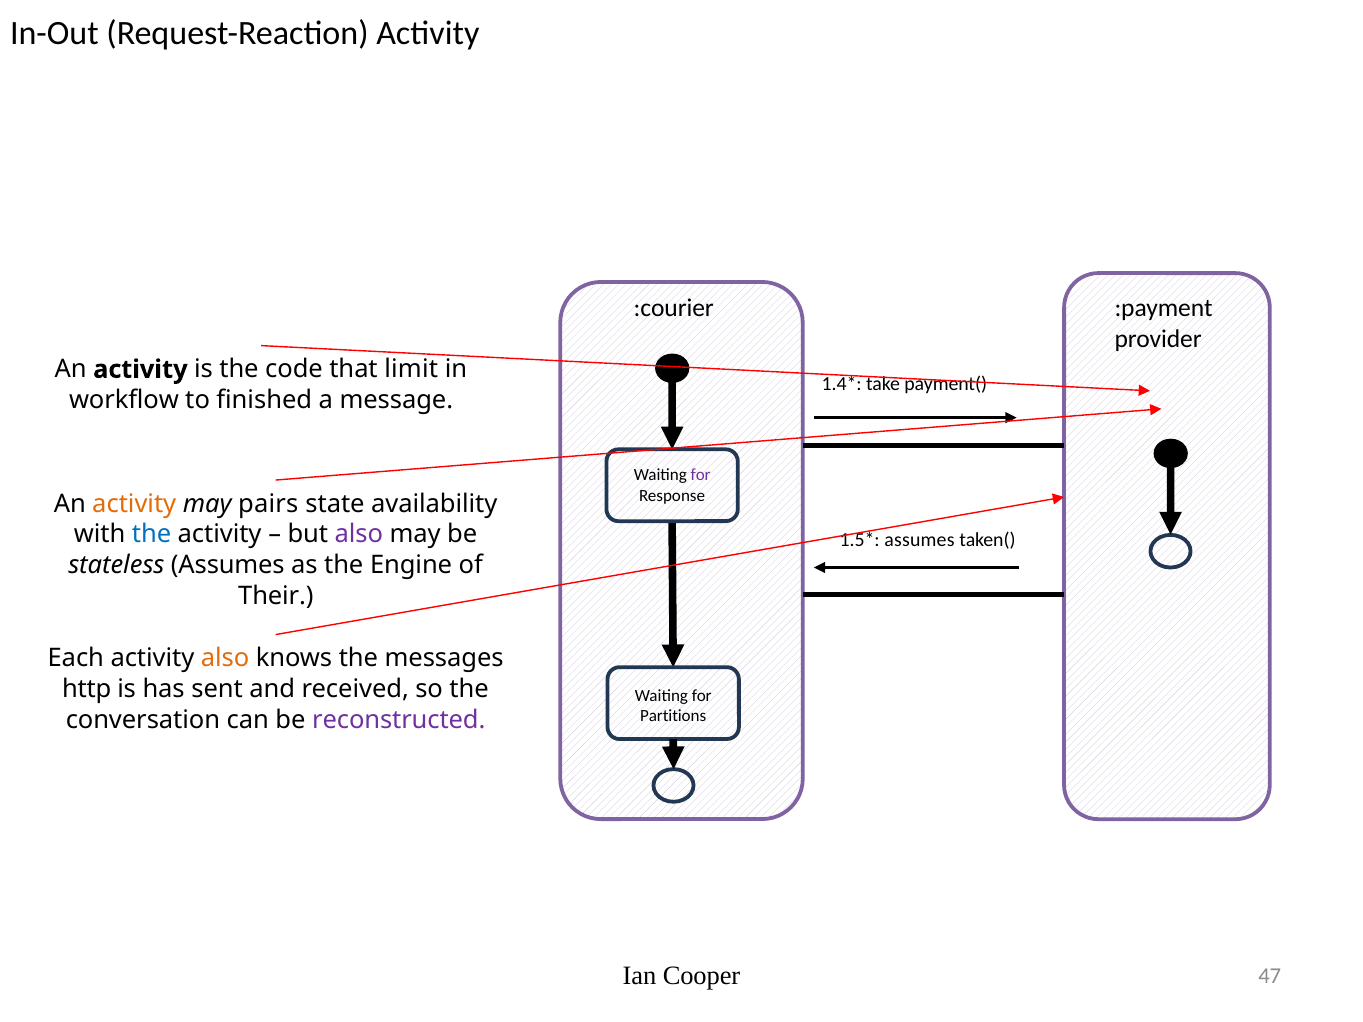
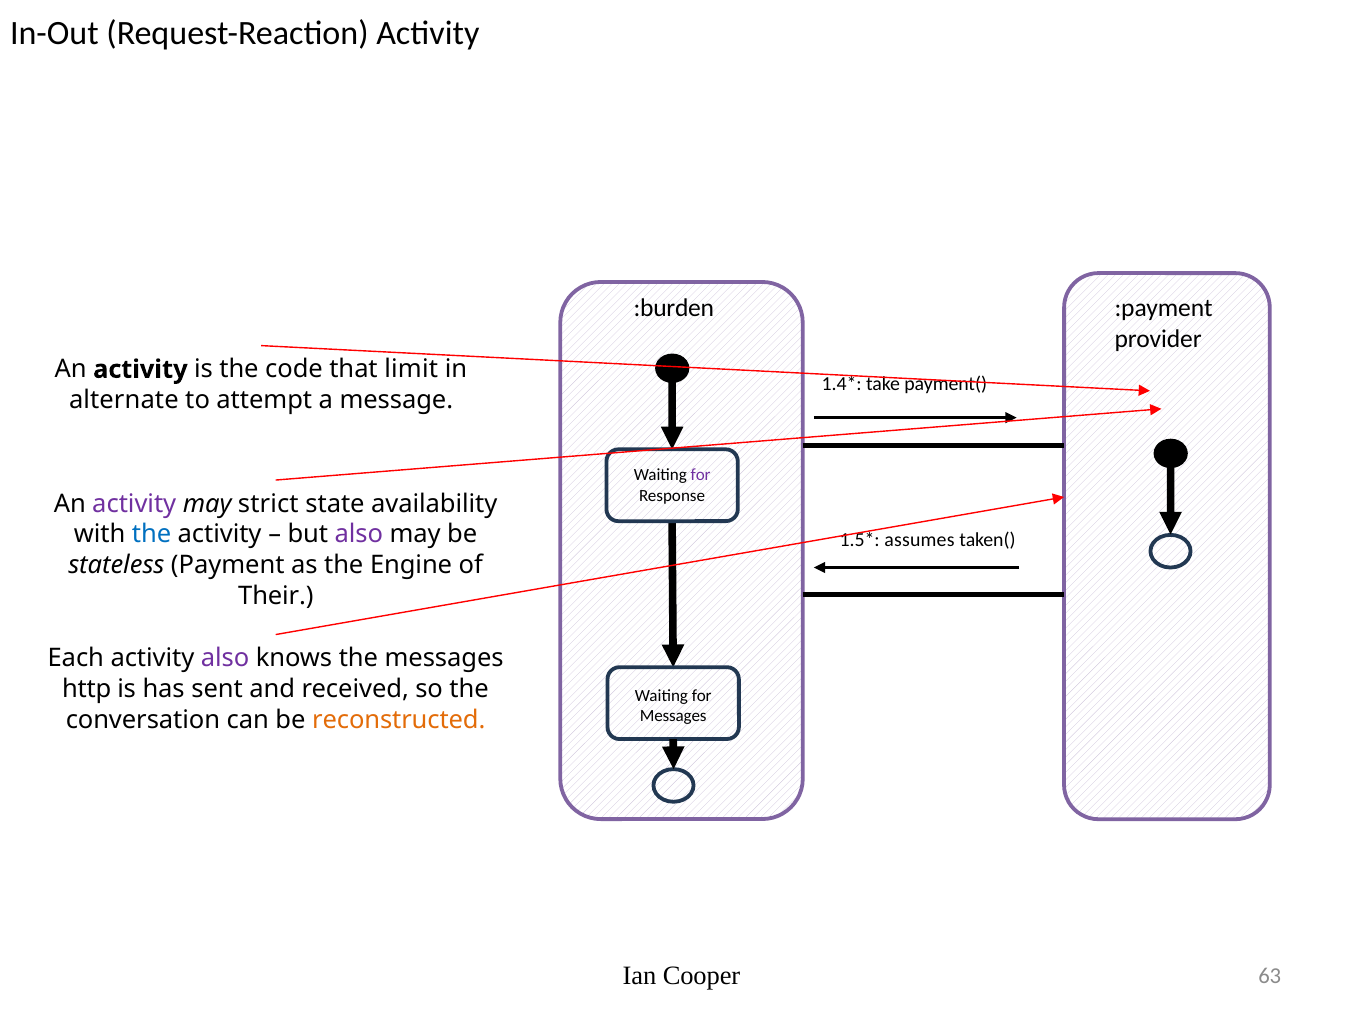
:courier: :courier -> :burden
workflow: workflow -> alternate
finished: finished -> attempt
activity at (134, 504) colour: orange -> purple
pairs: pairs -> strict
stateless Assumes: Assumes -> Payment
also at (225, 659) colour: orange -> purple
Partitions at (673, 716): Partitions -> Messages
reconstructed colour: purple -> orange
47: 47 -> 63
